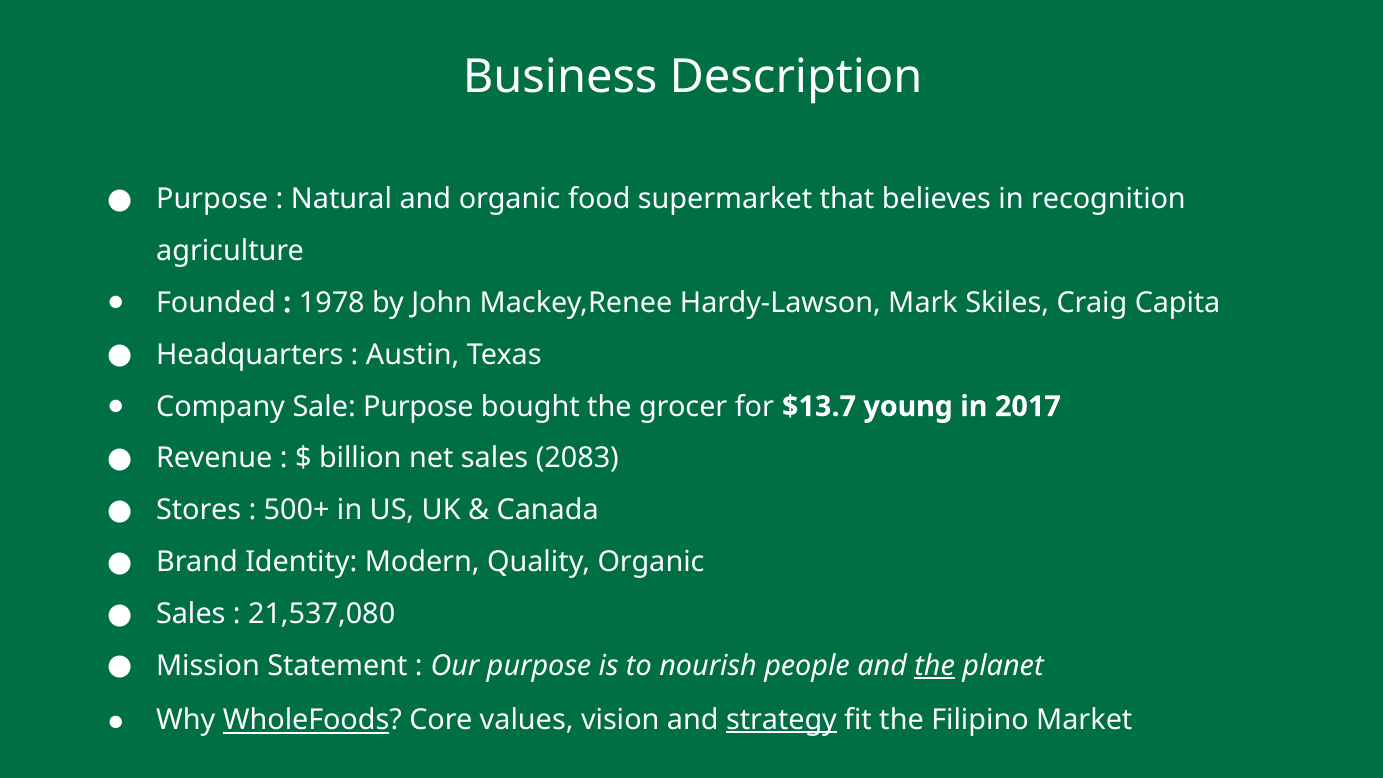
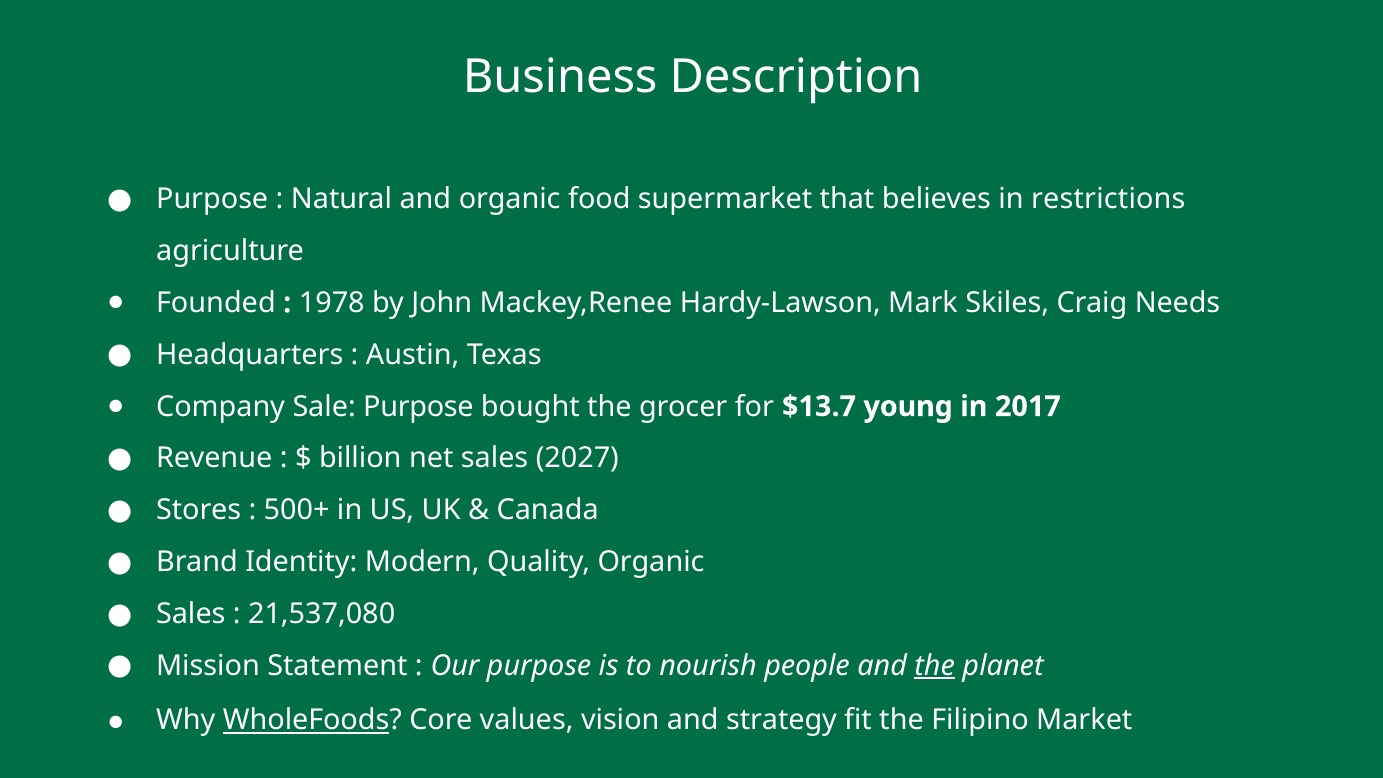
recognition: recognition -> restrictions
Capita: Capita -> Needs
2083: 2083 -> 2027
strategy underline: present -> none
